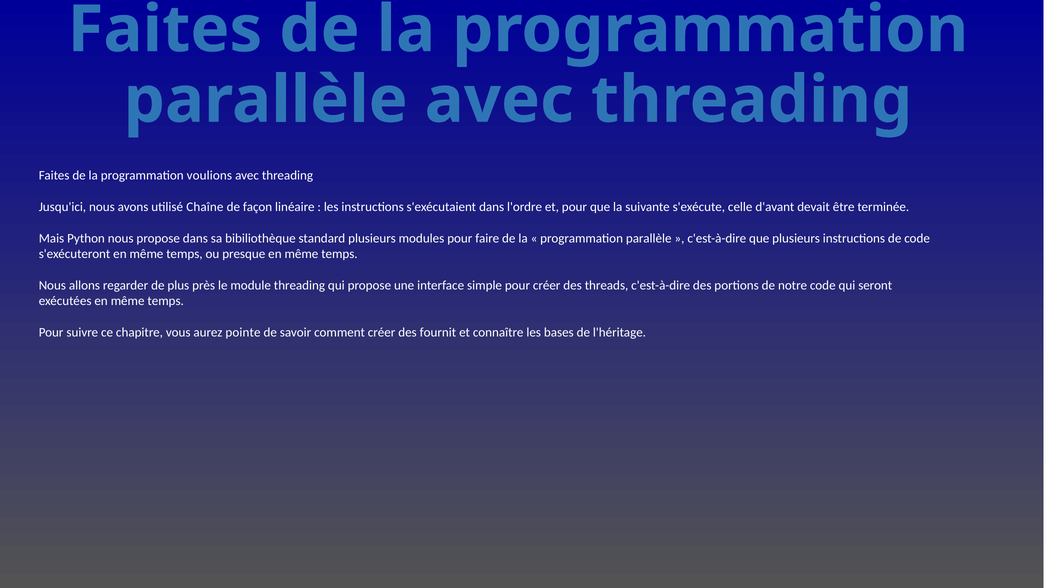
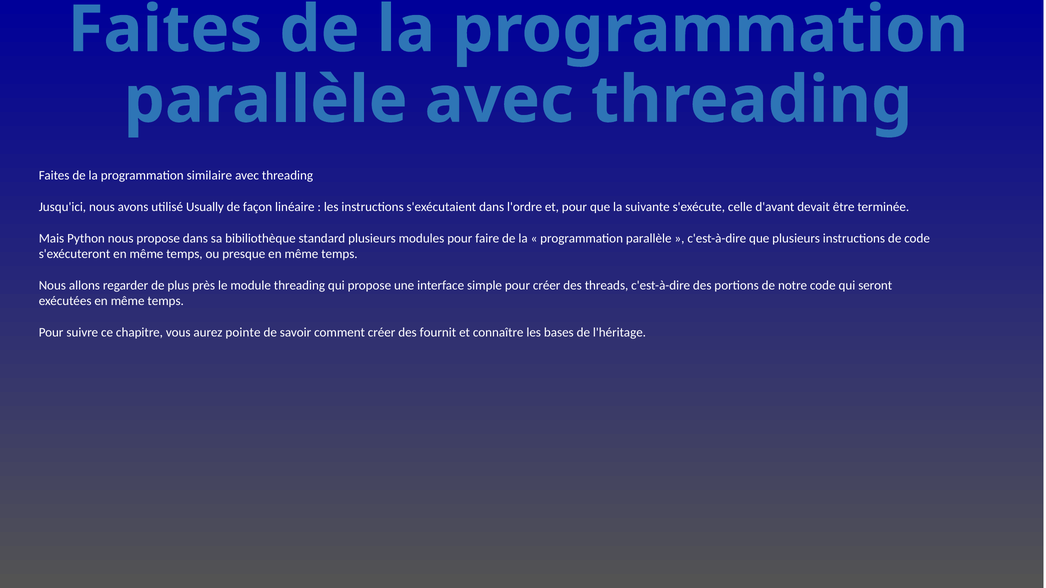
voulions: voulions -> similaire
Chaîne: Chaîne -> Usually
